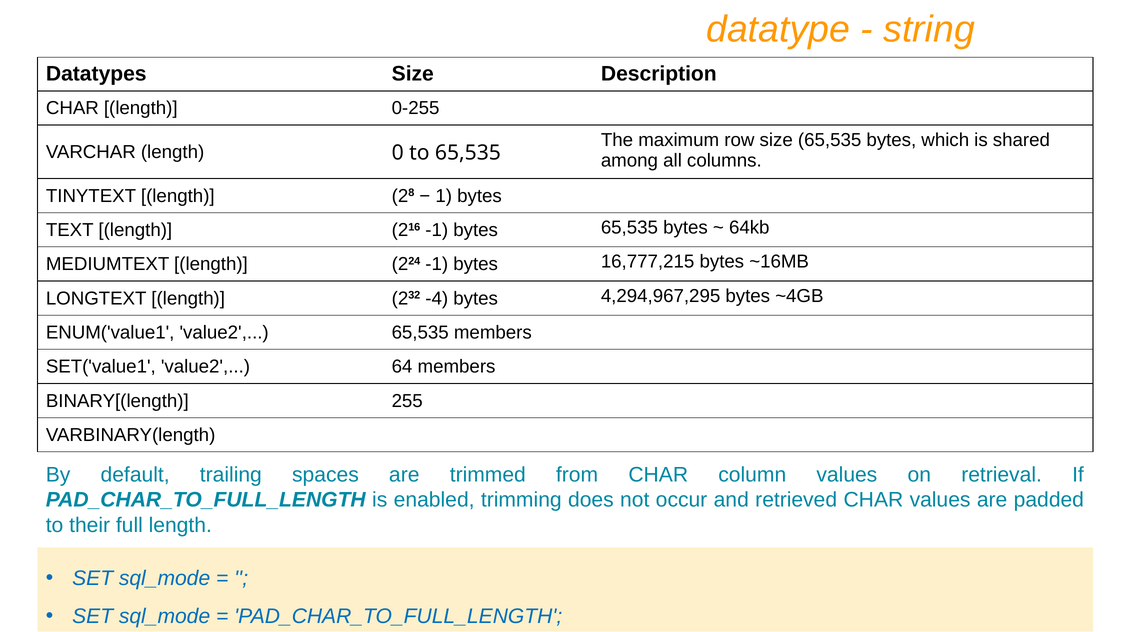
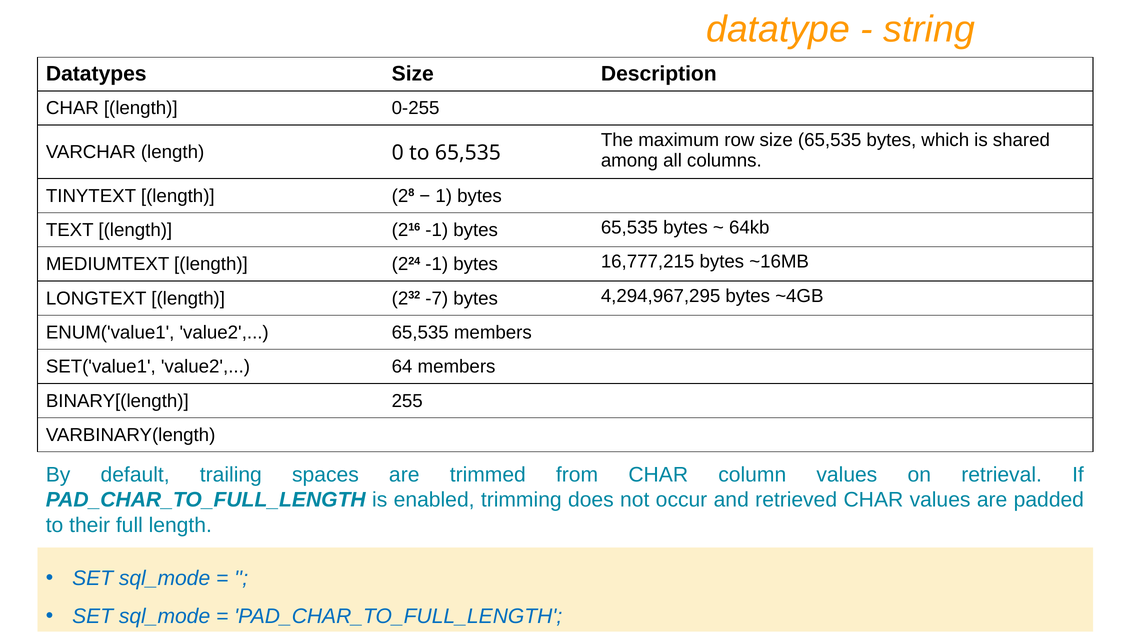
-4: -4 -> -7
